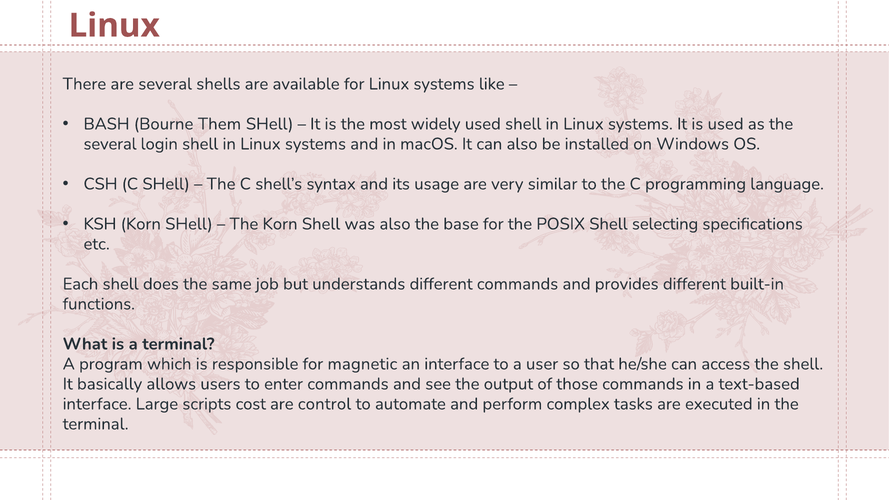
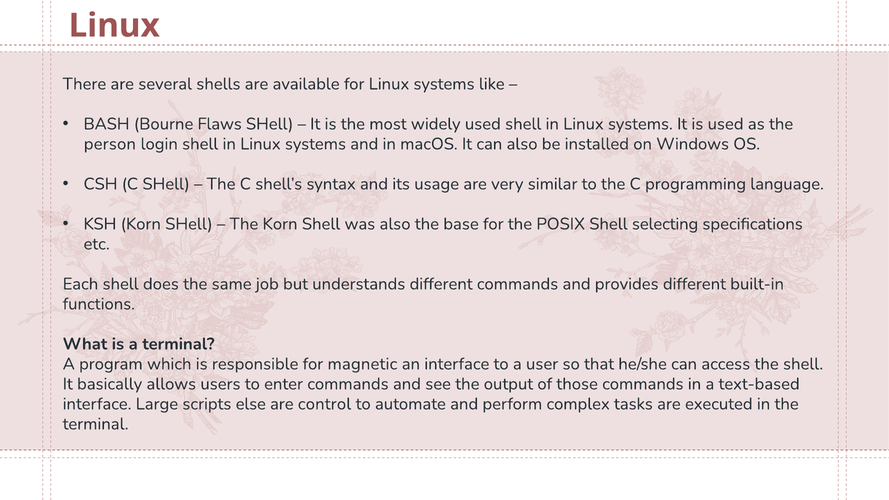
Them: Them -> Flaws
several at (110, 144): several -> person
cost: cost -> else
